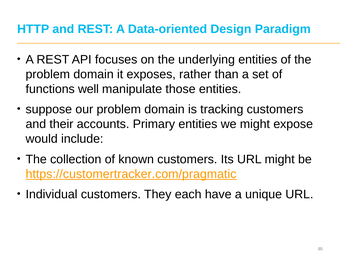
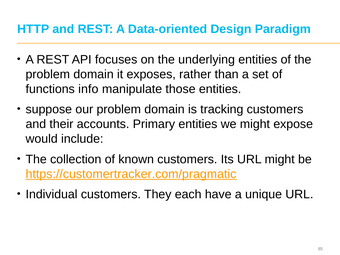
well: well -> info
